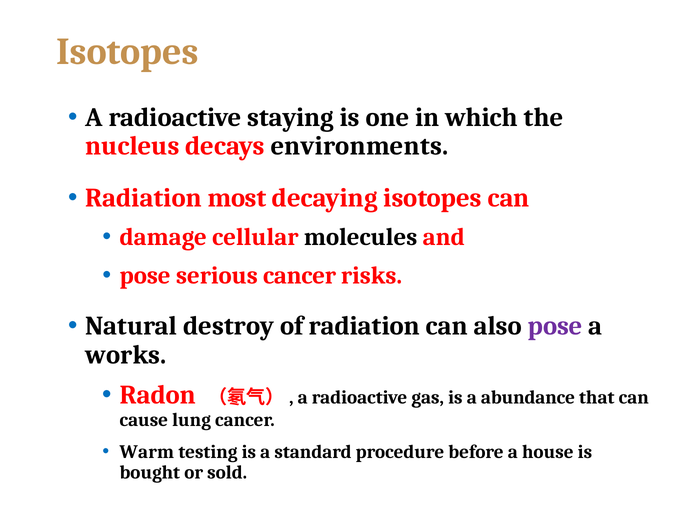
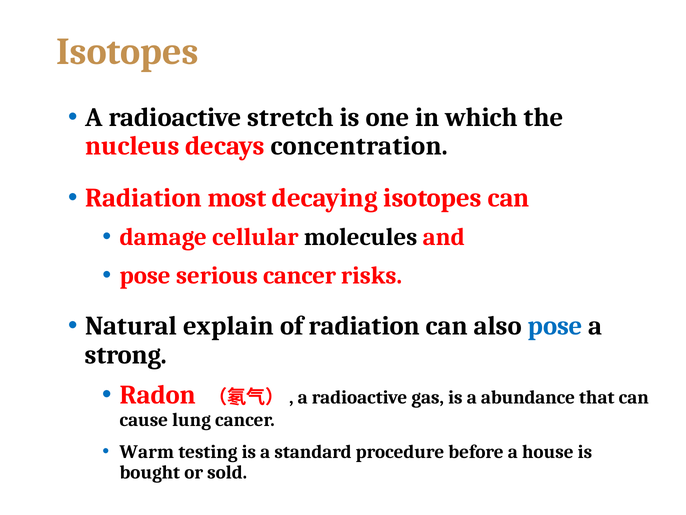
staying: staying -> stretch
environments: environments -> concentration
destroy: destroy -> explain
pose at (555, 326) colour: purple -> blue
works: works -> strong
